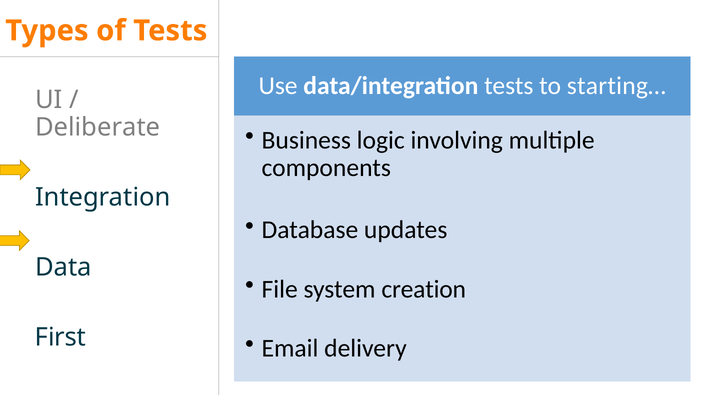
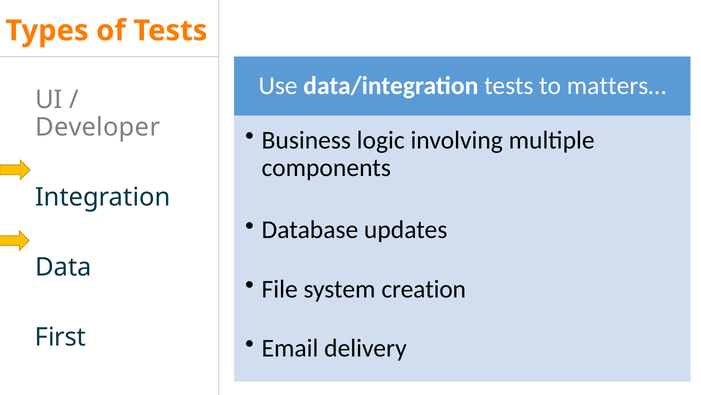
starting…: starting… -> matters…
Deliberate: Deliberate -> Developer
